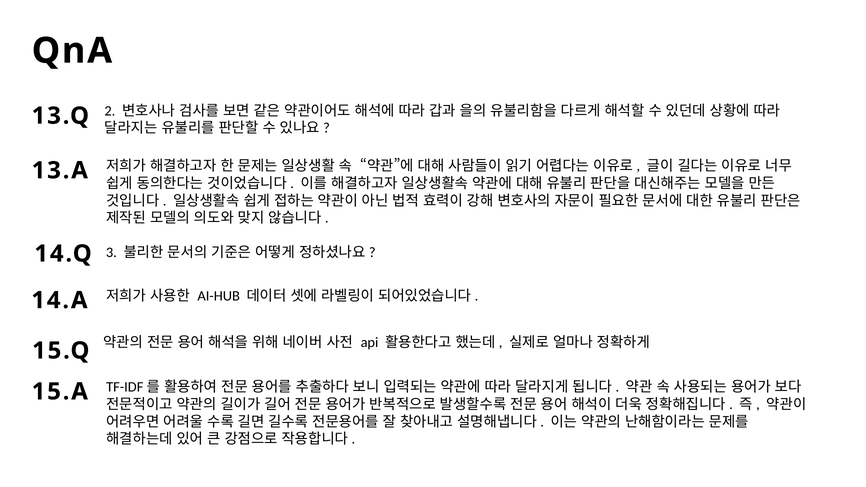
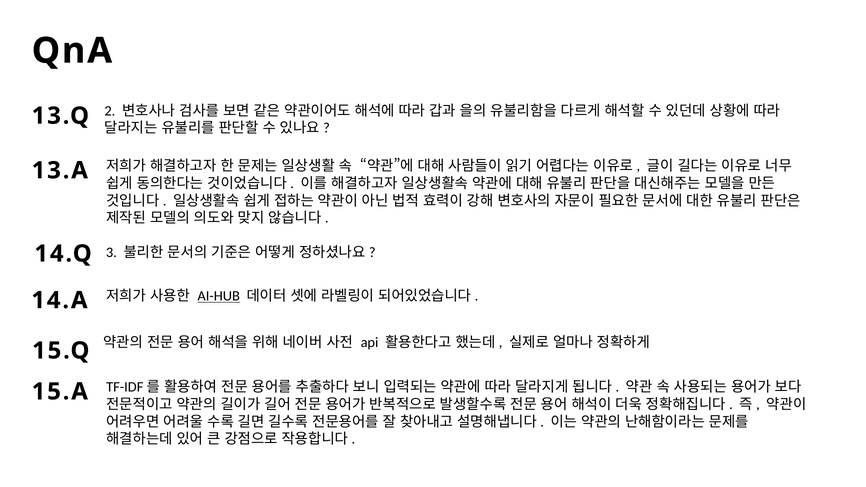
AI-HUB underline: none -> present
